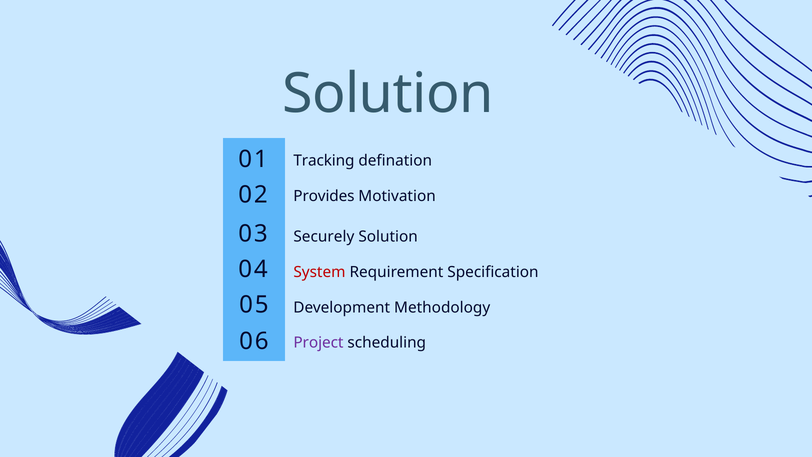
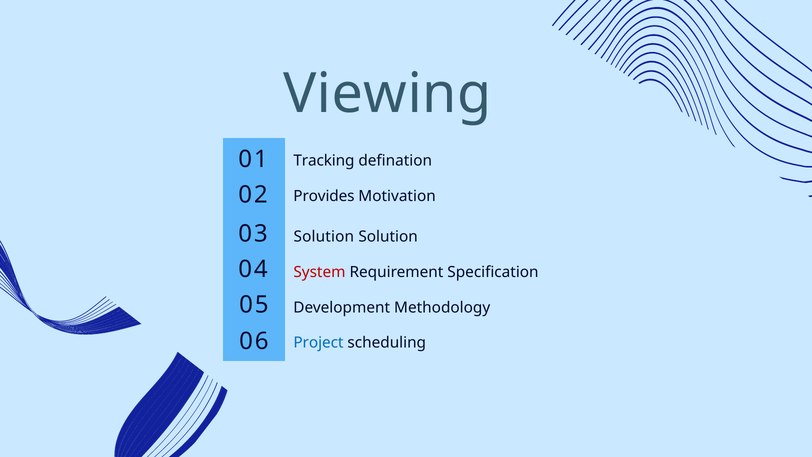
Solution at (388, 94): Solution -> Viewing
Securely at (324, 237): Securely -> Solution
Project colour: purple -> blue
